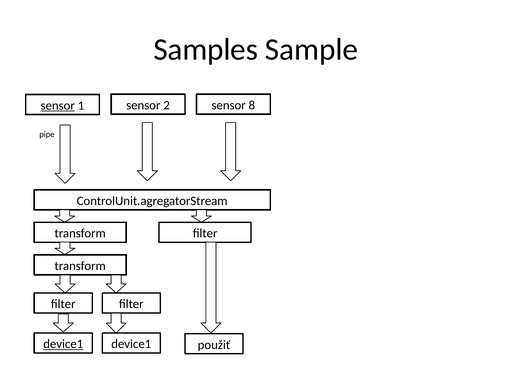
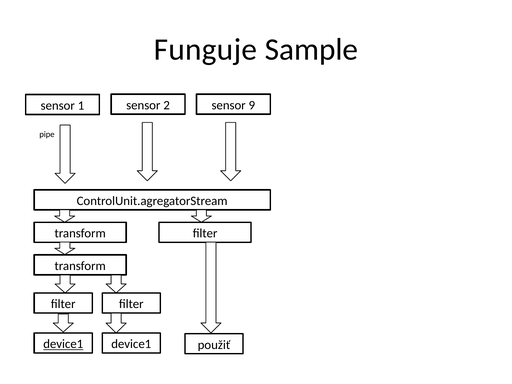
Samples: Samples -> Funguje
8: 8 -> 9
sensor at (58, 106) underline: present -> none
